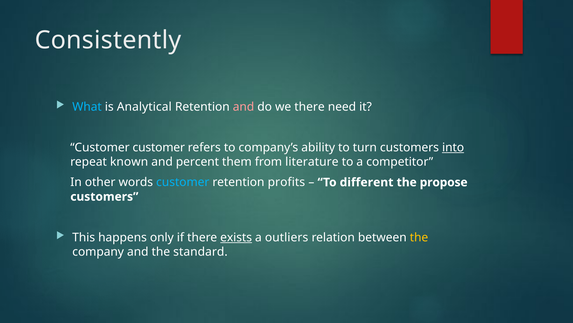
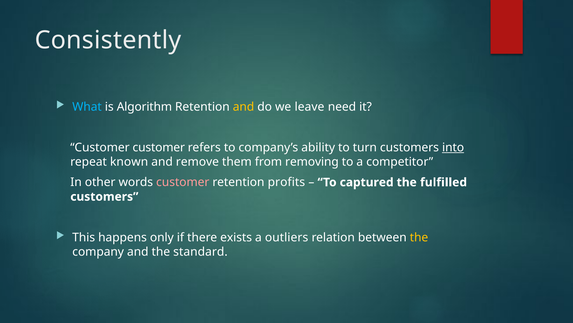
Analytical: Analytical -> Algorithm
and at (244, 107) colour: pink -> yellow
we there: there -> leave
percent: percent -> remove
literature: literature -> removing
customer at (183, 182) colour: light blue -> pink
different: different -> captured
propose: propose -> fulfilled
exists underline: present -> none
